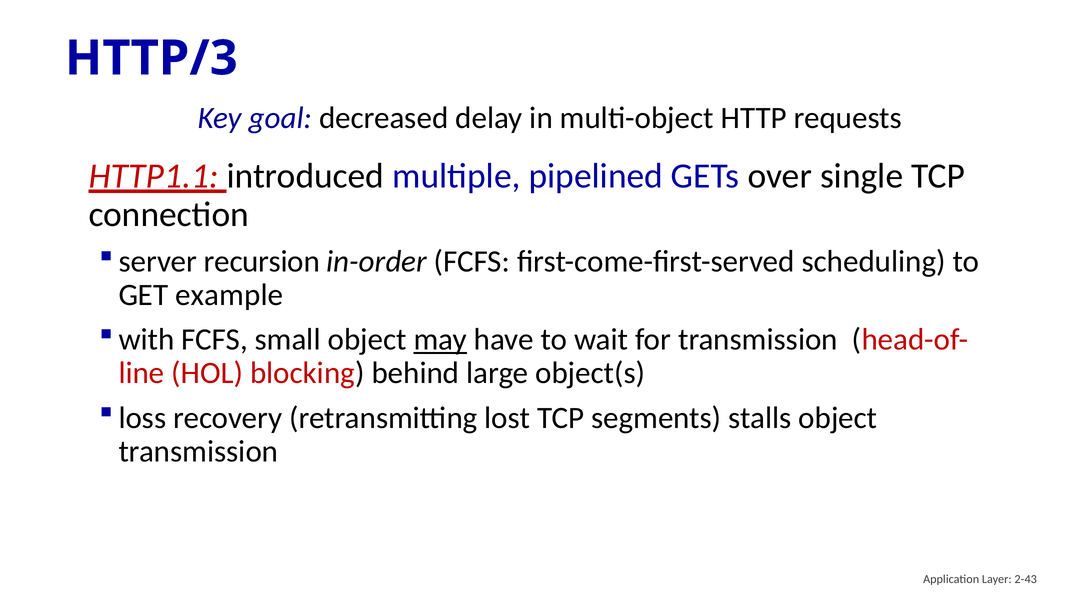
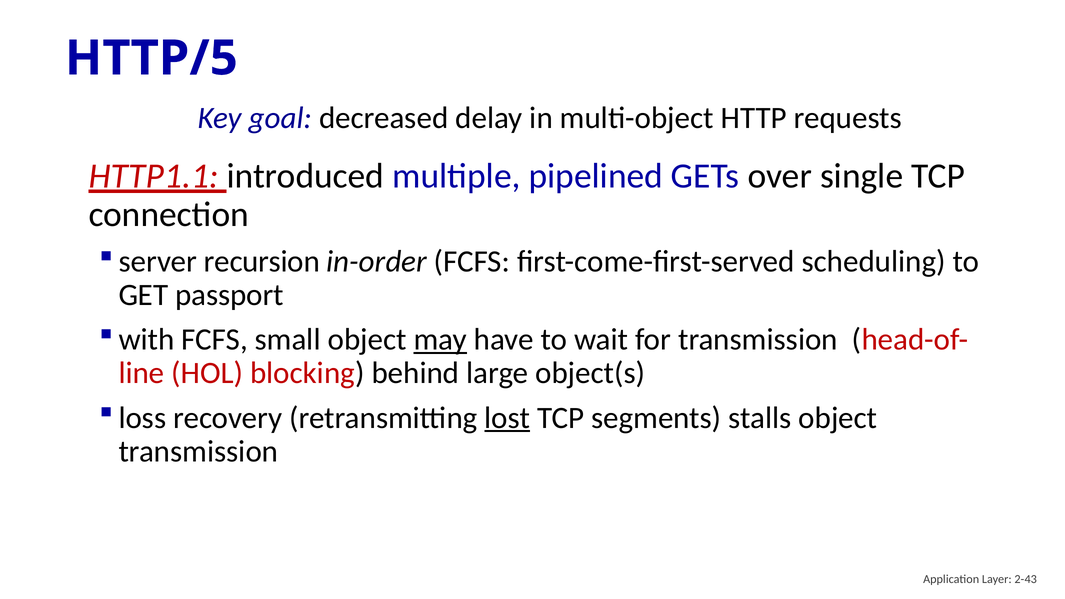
HTTP/3: HTTP/3 -> HTTP/5
example: example -> passport
lost underline: none -> present
